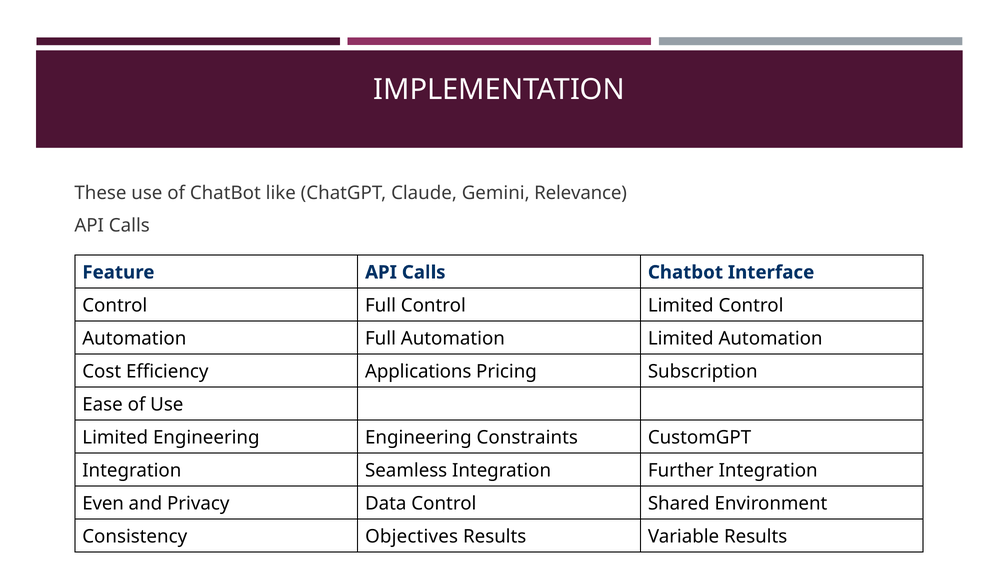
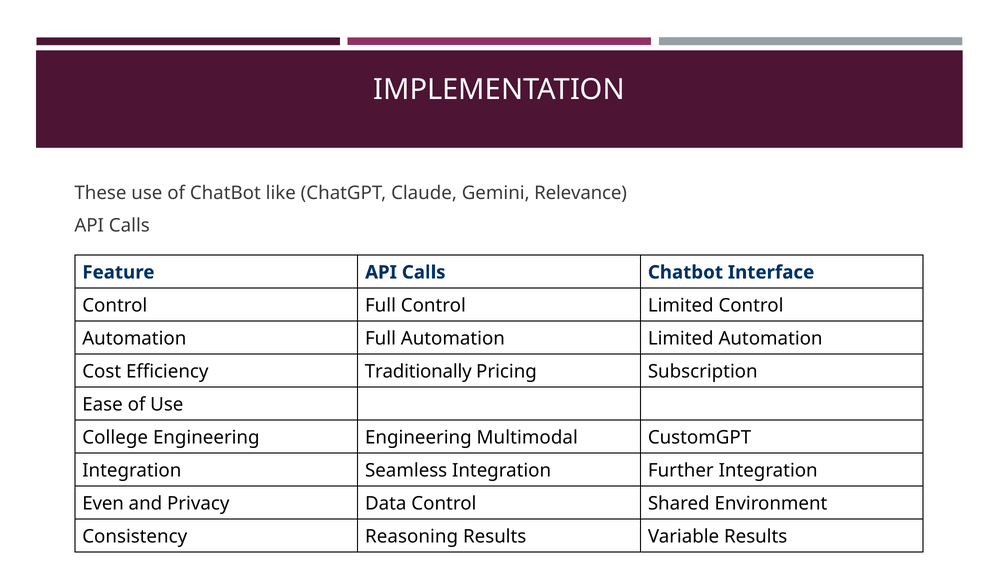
Applications: Applications -> Traditionally
Limited at (115, 437): Limited -> College
Constraints: Constraints -> Multimodal
Objectives: Objectives -> Reasoning
